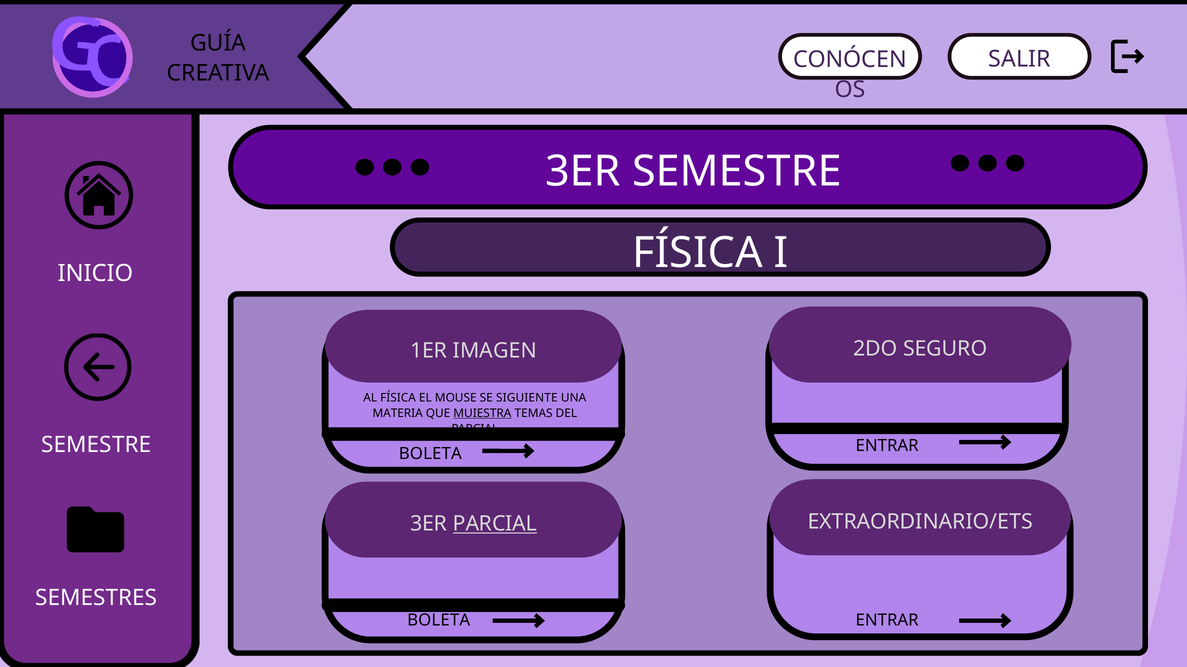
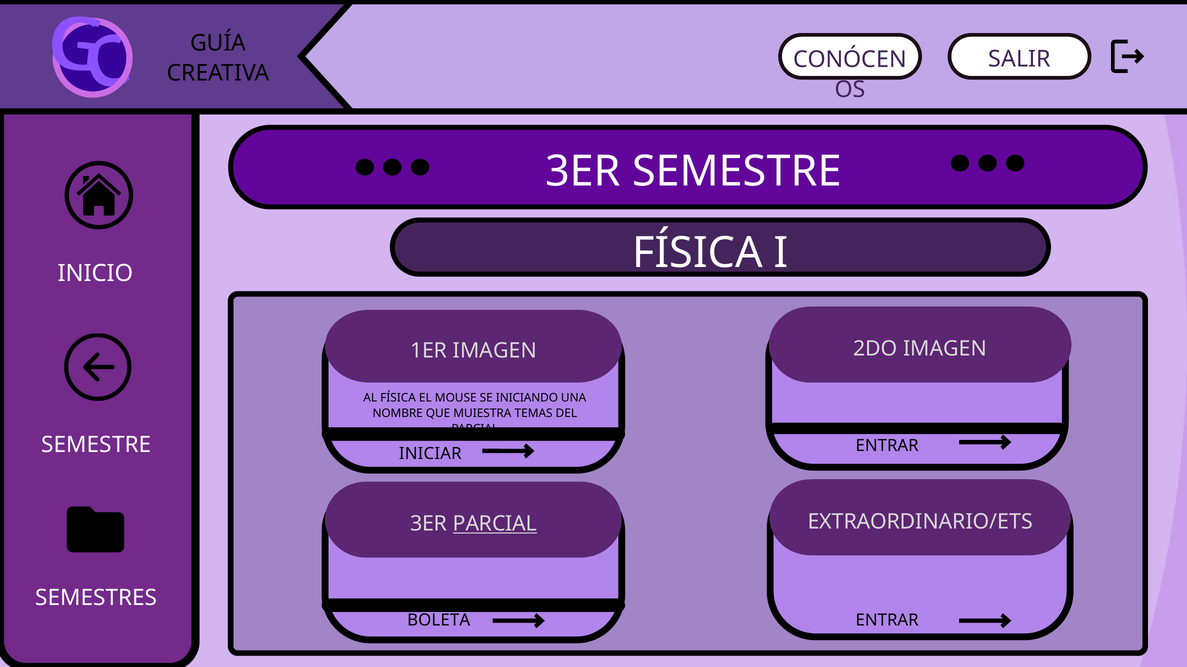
2DO SEGURO: SEGURO -> IMAGEN
SIGUIENTE: SIGUIENTE -> INICIANDO
MATERIA: MATERIA -> NOMBRE
MUIESTRA underline: present -> none
BOLETA at (430, 454): BOLETA -> INICIAR
